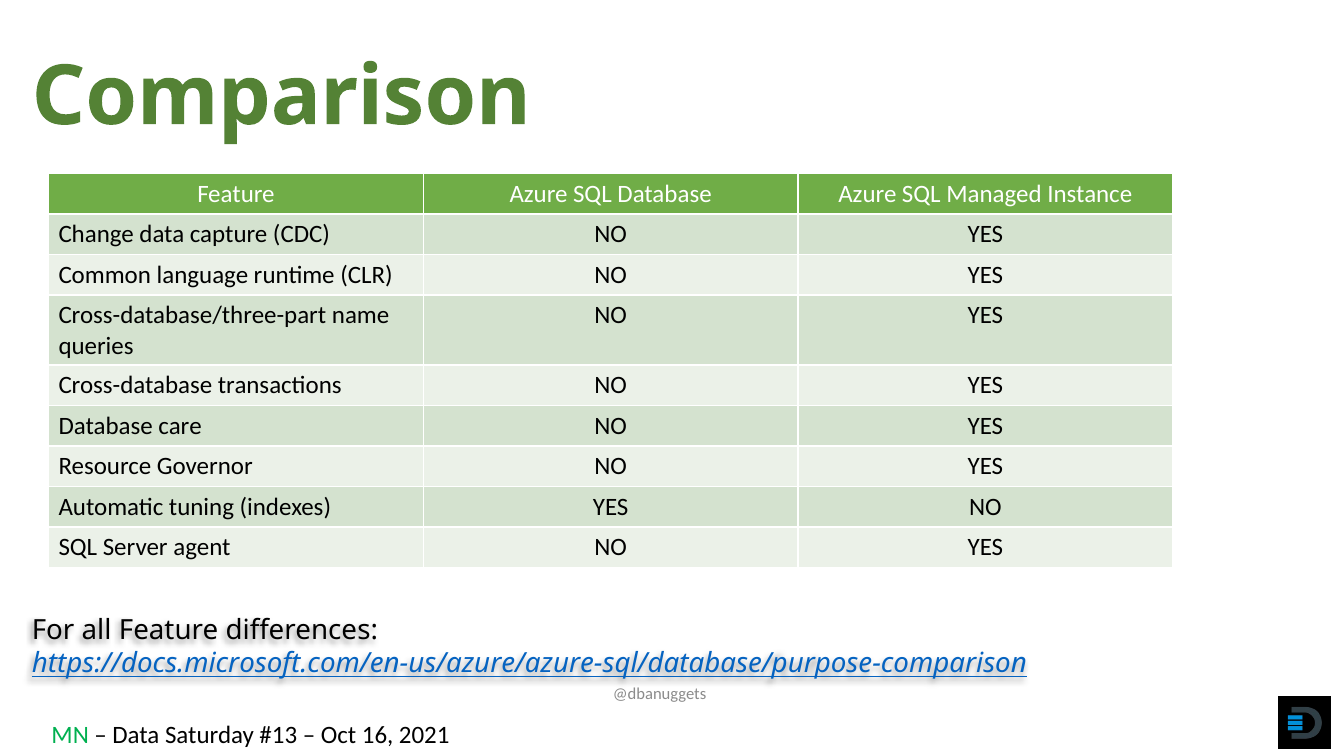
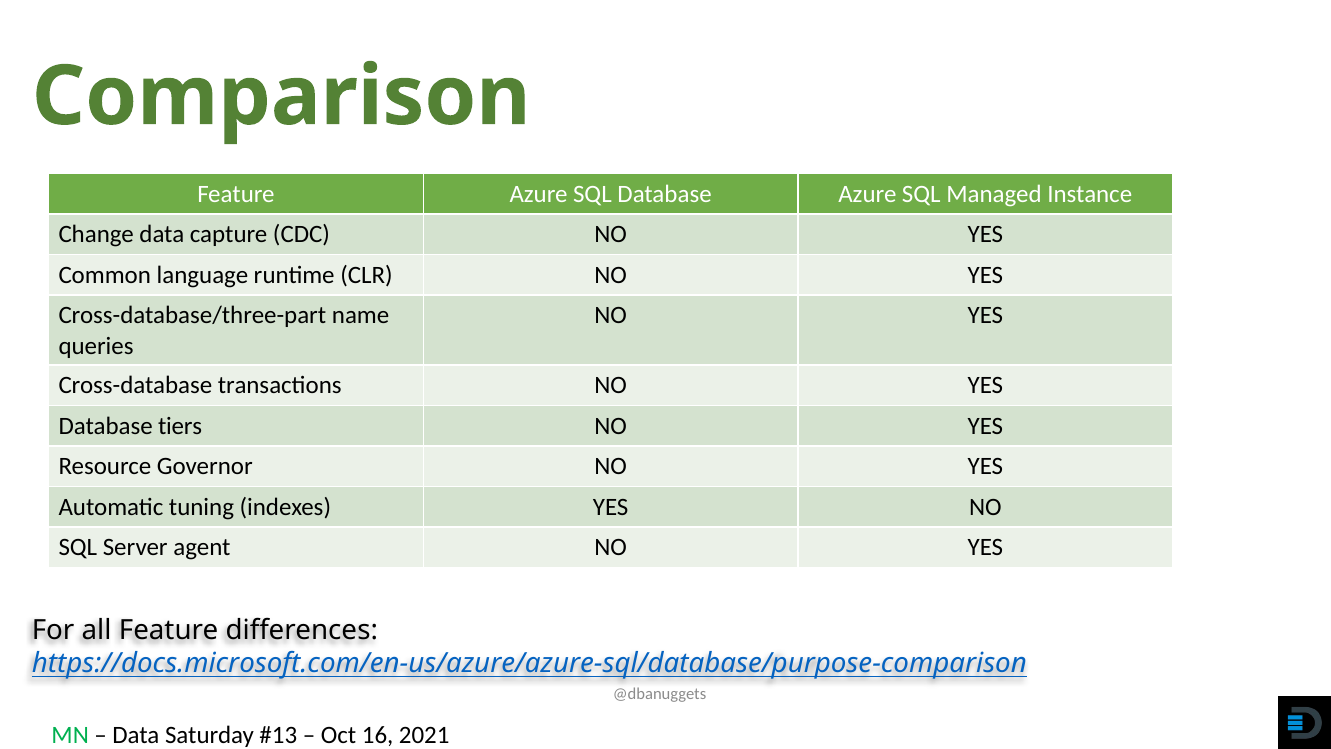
care: care -> tiers
